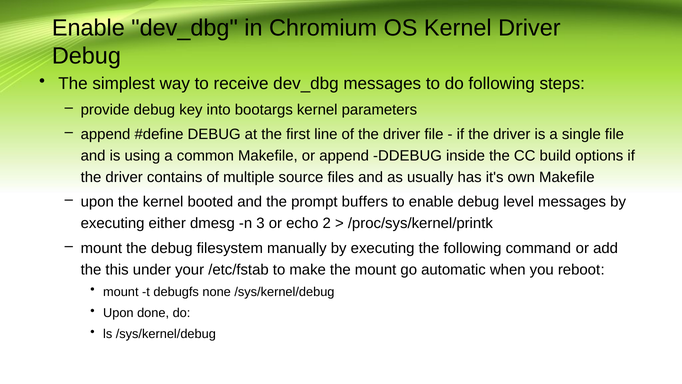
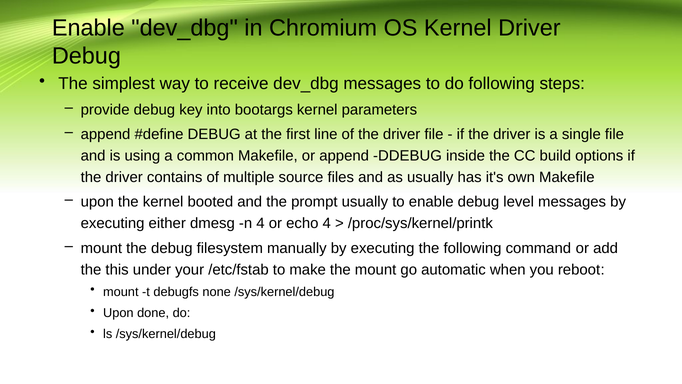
prompt buffers: buffers -> usually
n 3: 3 -> 4
echo 2: 2 -> 4
